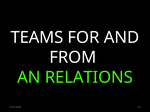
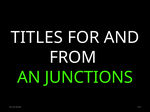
TEAMS: TEAMS -> TITLES
RELATIONS: RELATIONS -> JUNCTIONS
